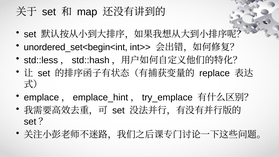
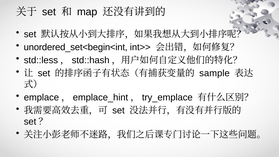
replace: replace -> sample
